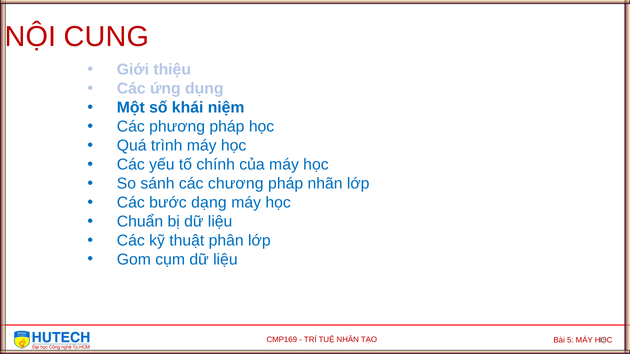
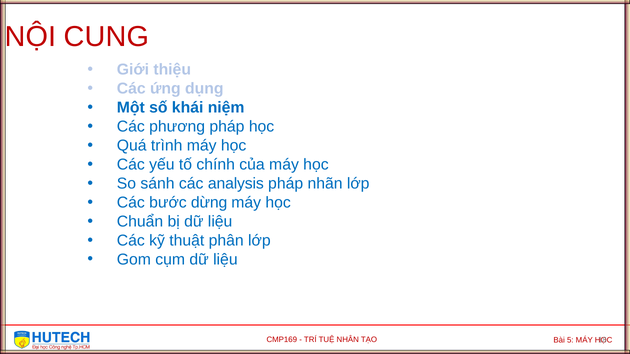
chương: chương -> analysis
dạng: dạng -> dừng
